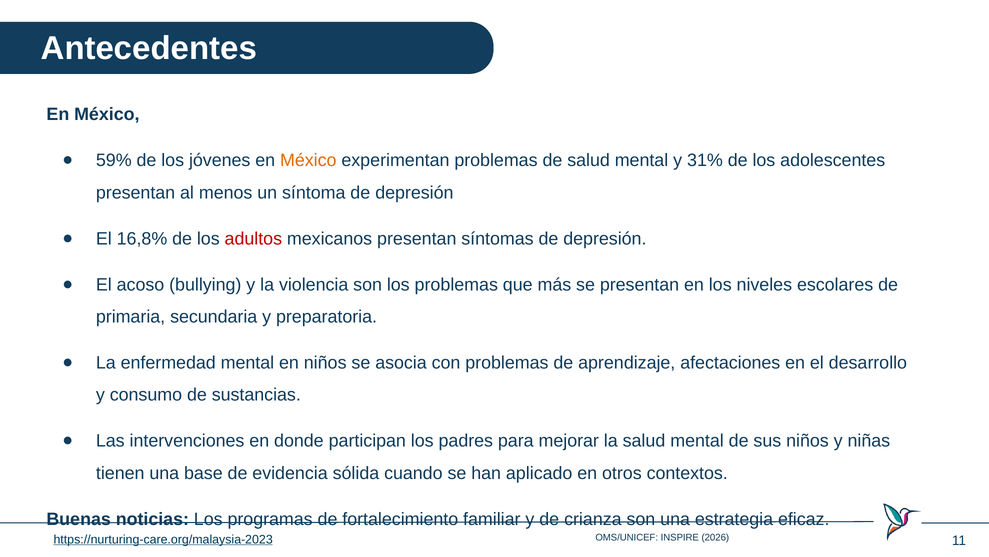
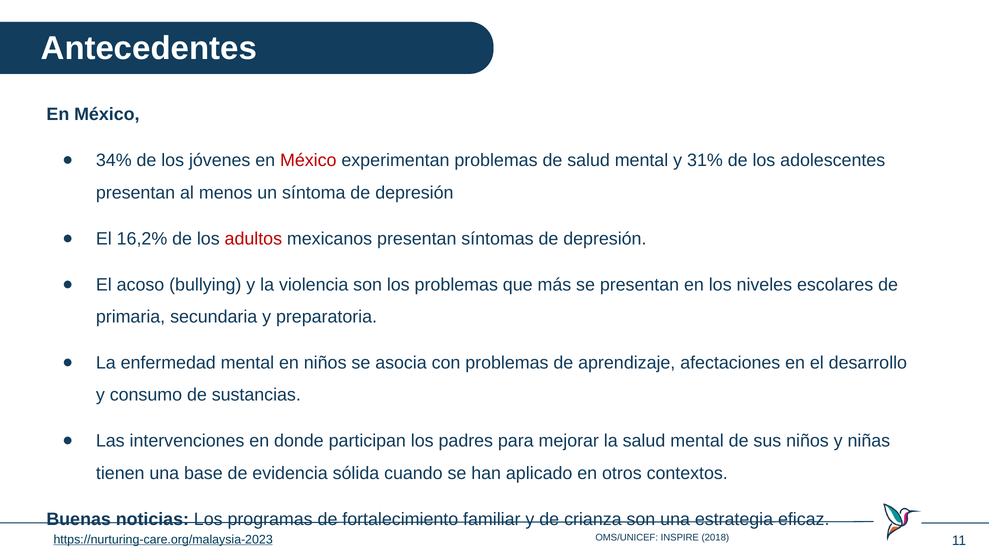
59%: 59% -> 34%
México at (308, 160) colour: orange -> red
16,8%: 16,8% -> 16,2%
2026: 2026 -> 2018
